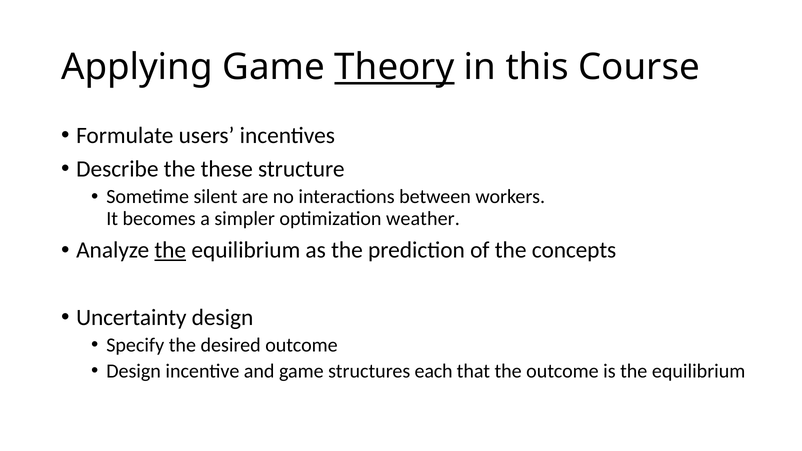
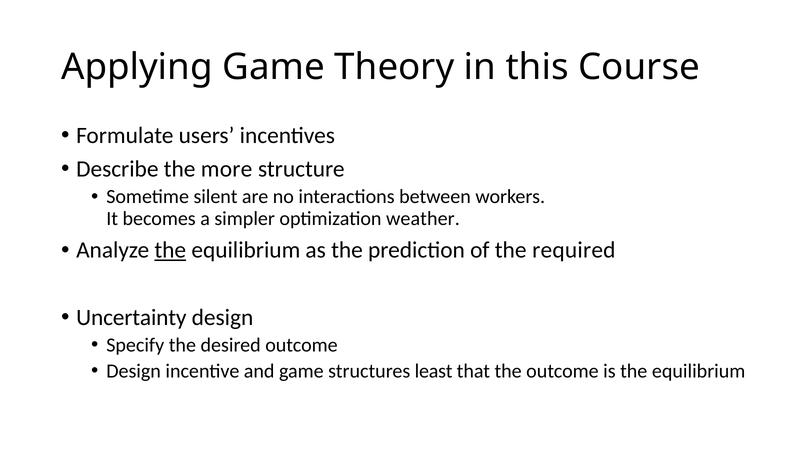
Theory underline: present -> none
these: these -> more
concepts: concepts -> required
each: each -> least
